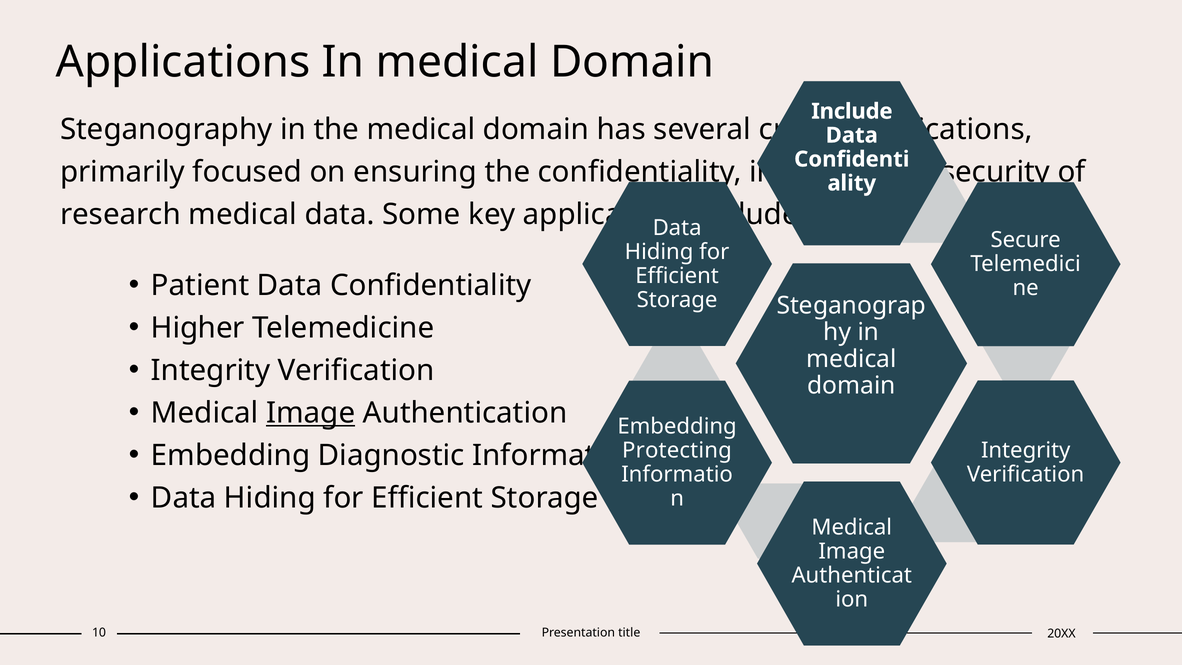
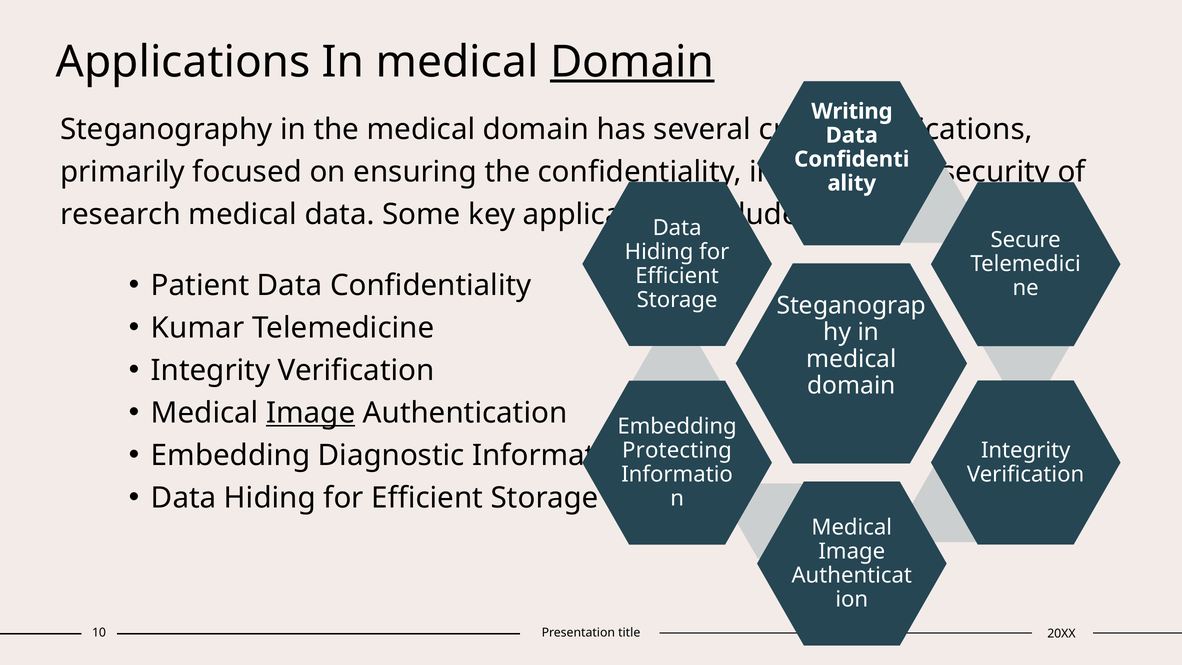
Domain at (632, 62) underline: none -> present
Include at (852, 111): Include -> Writing
Higher: Higher -> Kumar
